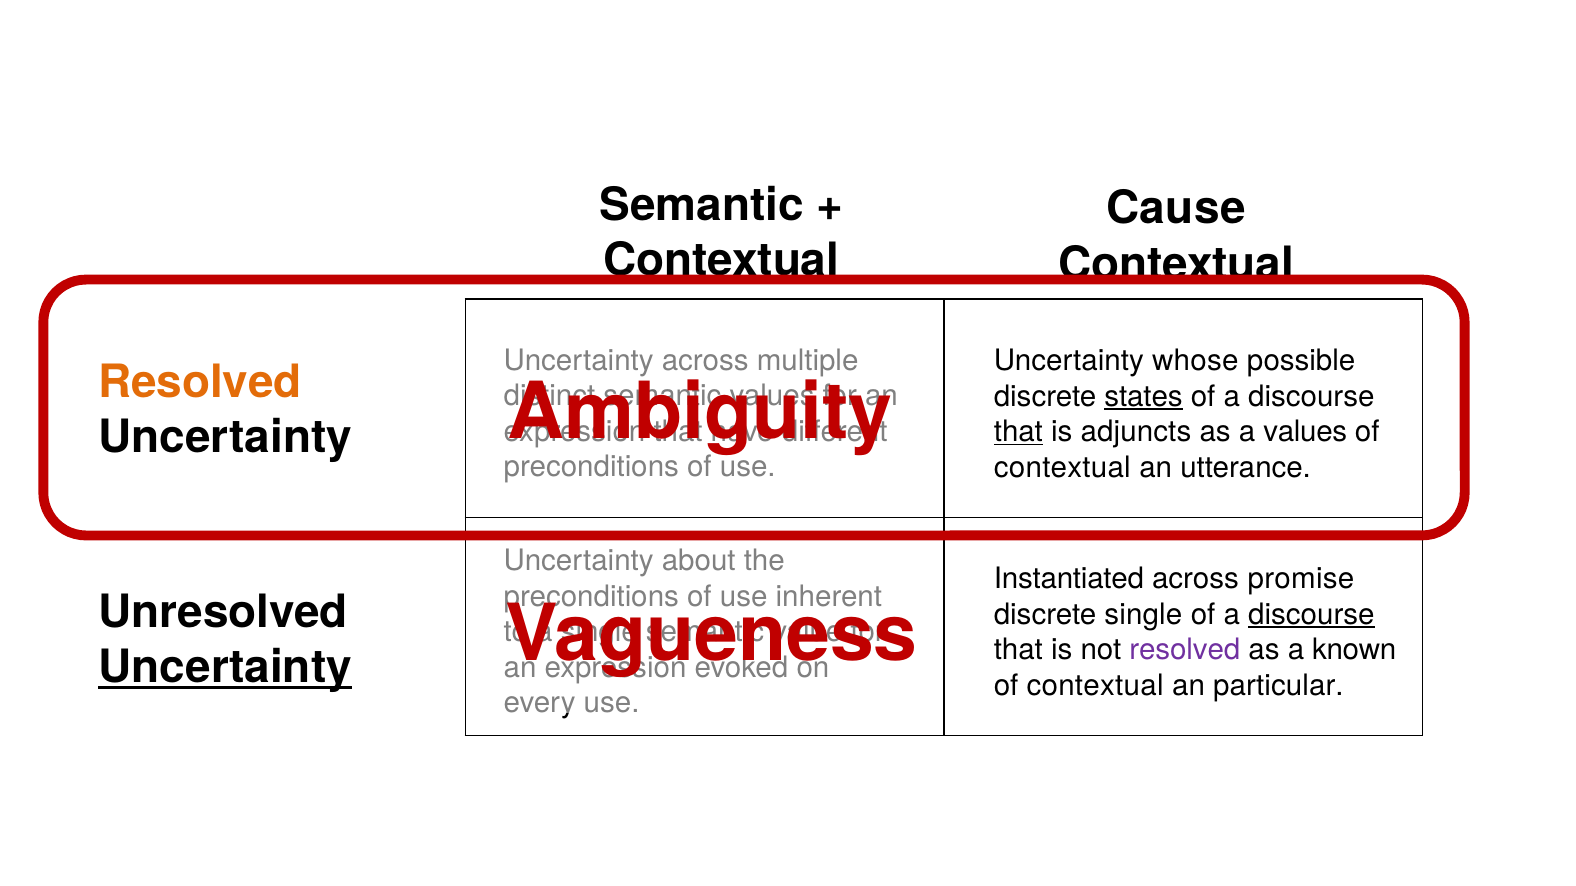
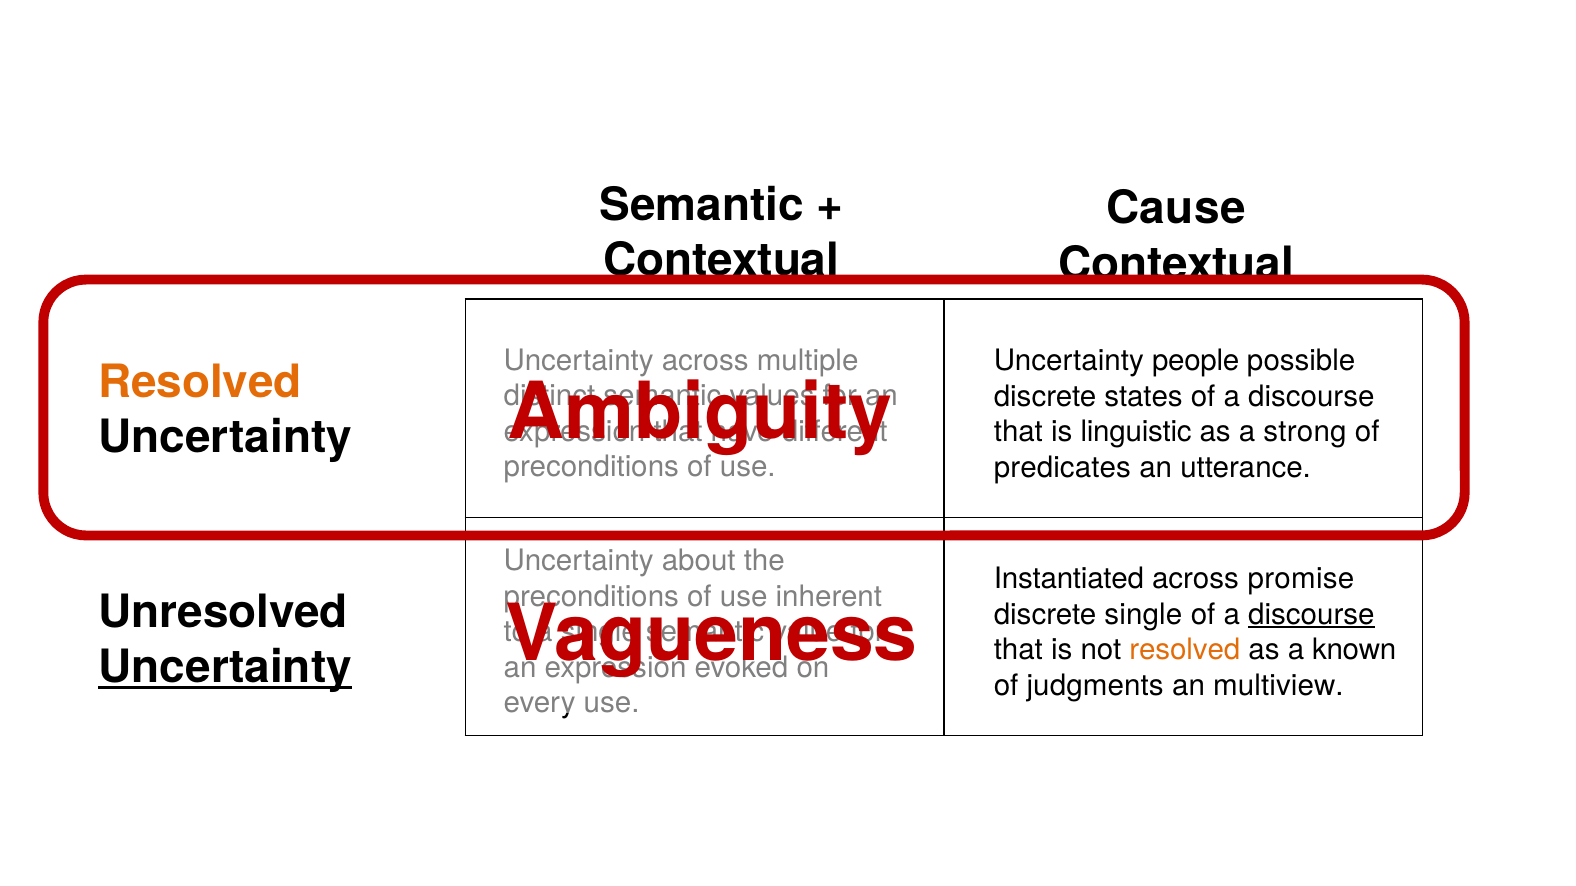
whose: whose -> people
states underline: present -> none
that at (1018, 432) underline: present -> none
adjuncts: adjuncts -> linguistic
a values: values -> strong
contextual at (1062, 468): contextual -> predicates
resolved at (1185, 650) colour: purple -> orange
contextual at (1095, 686): contextual -> judgments
particular: particular -> multiview
